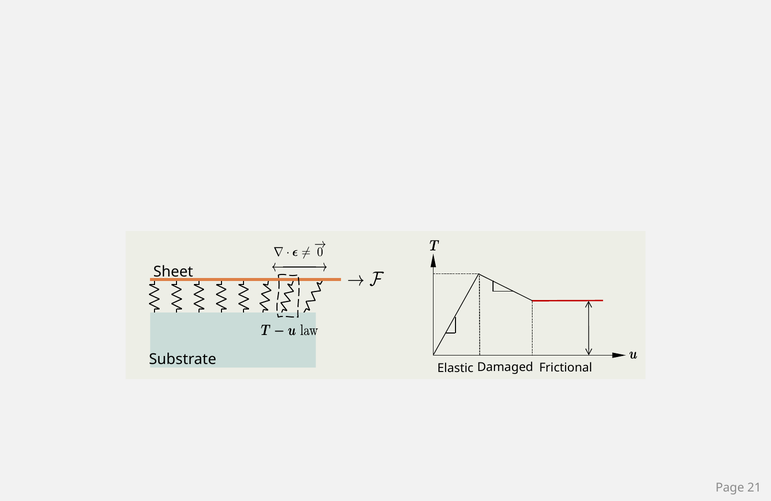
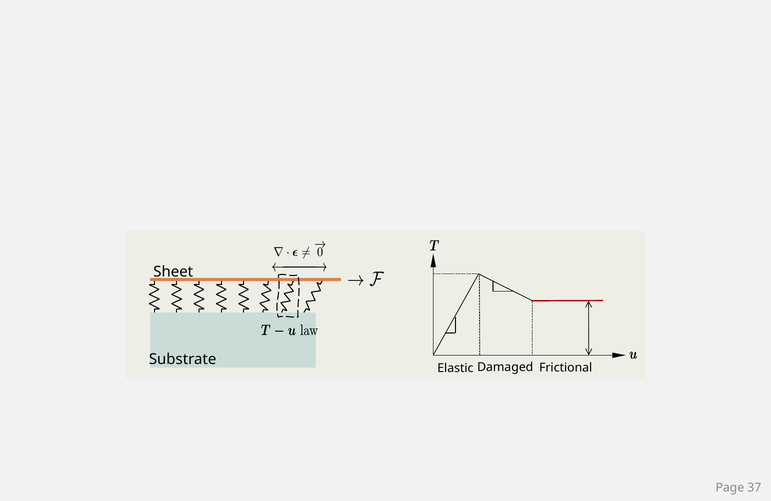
21: 21 -> 37
